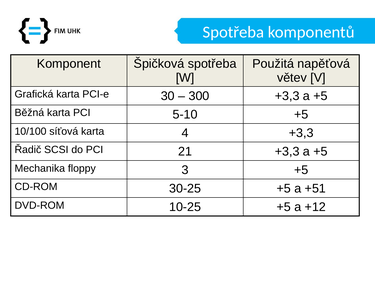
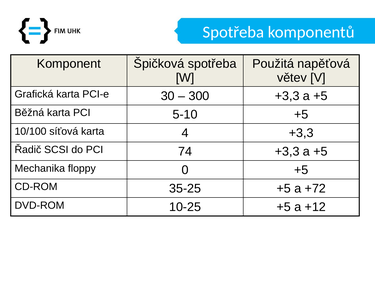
21: 21 -> 74
3: 3 -> 0
30-25: 30-25 -> 35-25
+51: +51 -> +72
